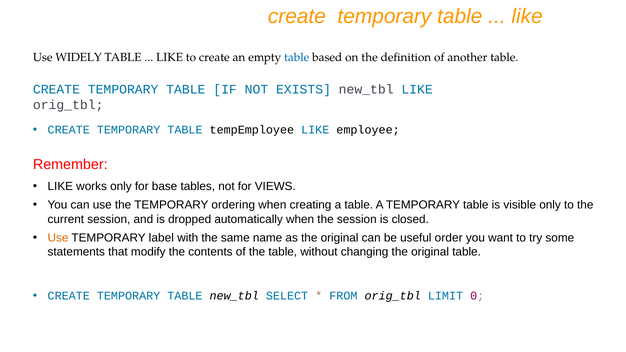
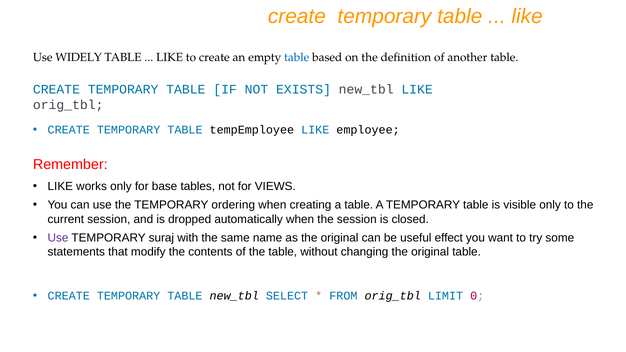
Use at (58, 238) colour: orange -> purple
label: label -> suraj
order: order -> effect
